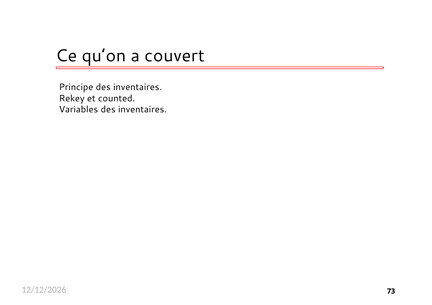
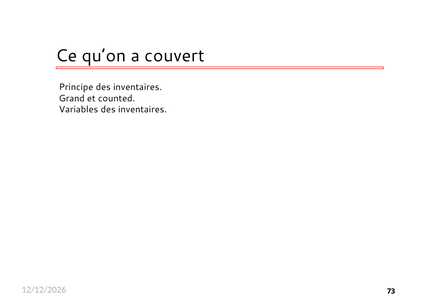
Rekey: Rekey -> Grand
